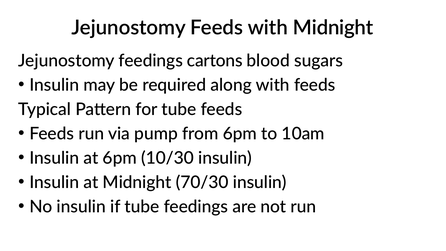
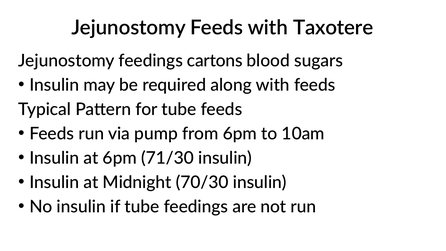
with Midnight: Midnight -> Taxotere
10/30: 10/30 -> 71/30
